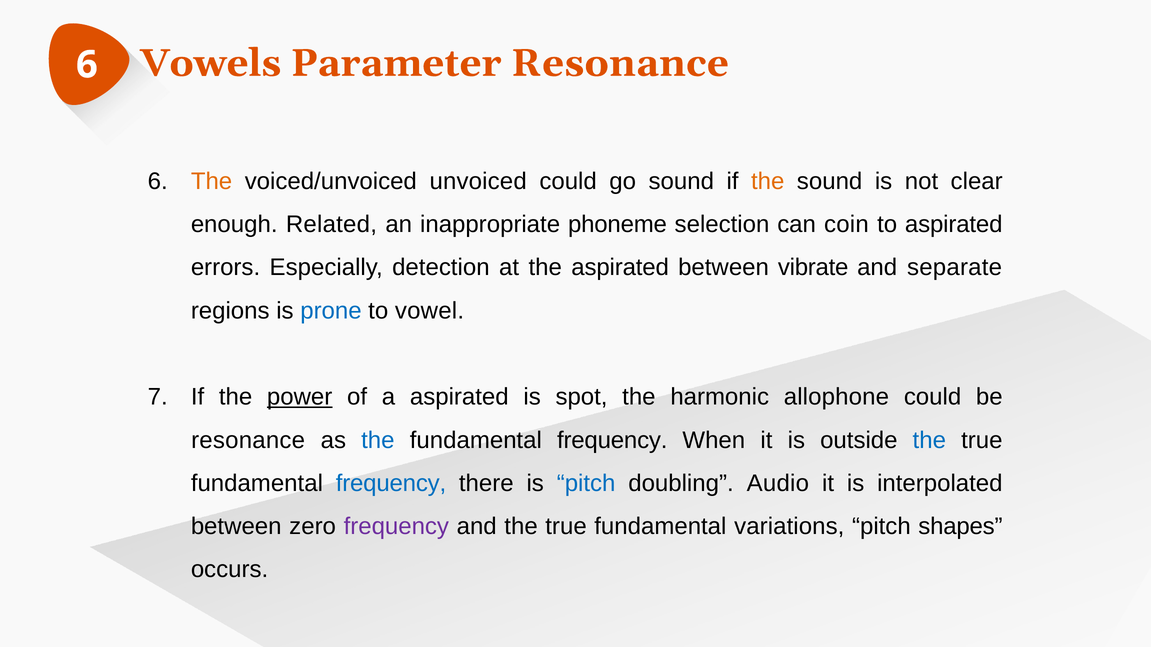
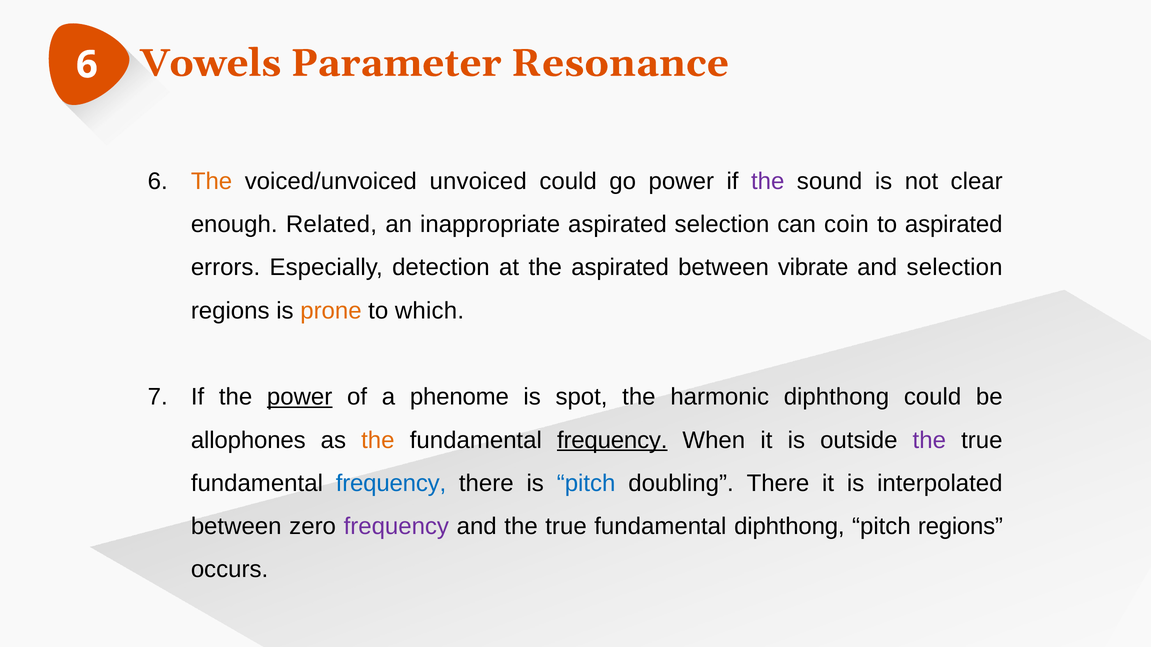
go sound: sound -> power
the at (768, 181) colour: orange -> purple
inappropriate phoneme: phoneme -> aspirated
and separate: separate -> selection
prone colour: blue -> orange
vowel: vowel -> which
a aspirated: aspirated -> phenome
harmonic allophone: allophone -> diphthong
resonance at (248, 440): resonance -> allophones
the at (378, 440) colour: blue -> orange
frequency at (612, 440) underline: none -> present
the at (929, 440) colour: blue -> purple
doubling Audio: Audio -> There
fundamental variations: variations -> diphthong
pitch shapes: shapes -> regions
